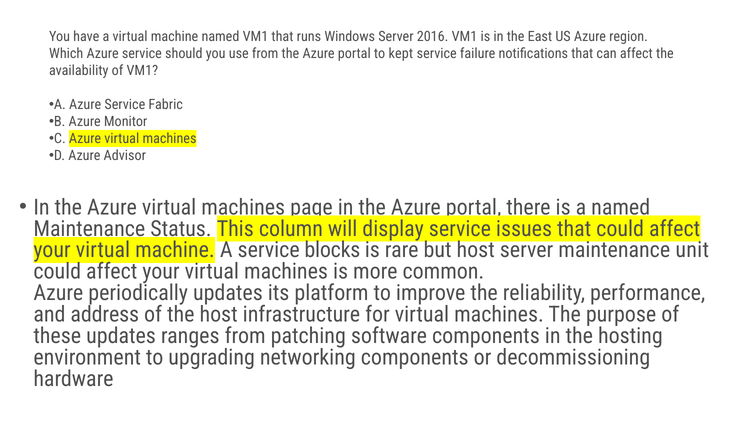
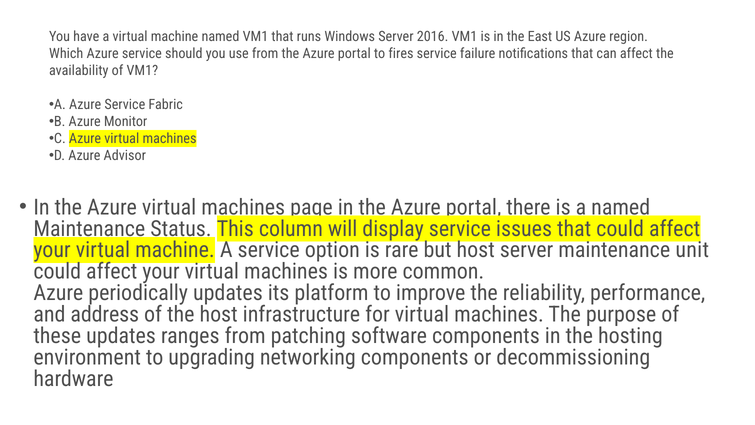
kept: kept -> fires
blocks: blocks -> option
